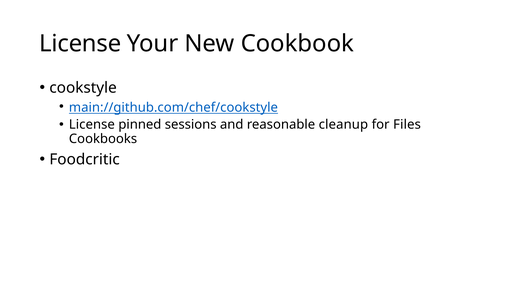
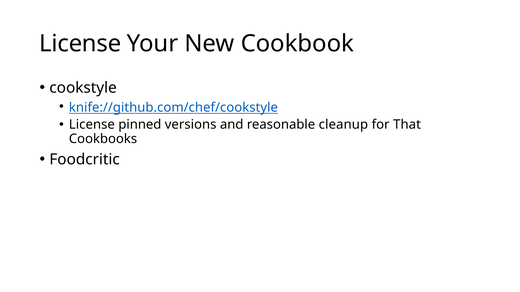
main://github.com/chef/cookstyle: main://github.com/chef/cookstyle -> knife://github.com/chef/cookstyle
sessions: sessions -> versions
Files: Files -> That
